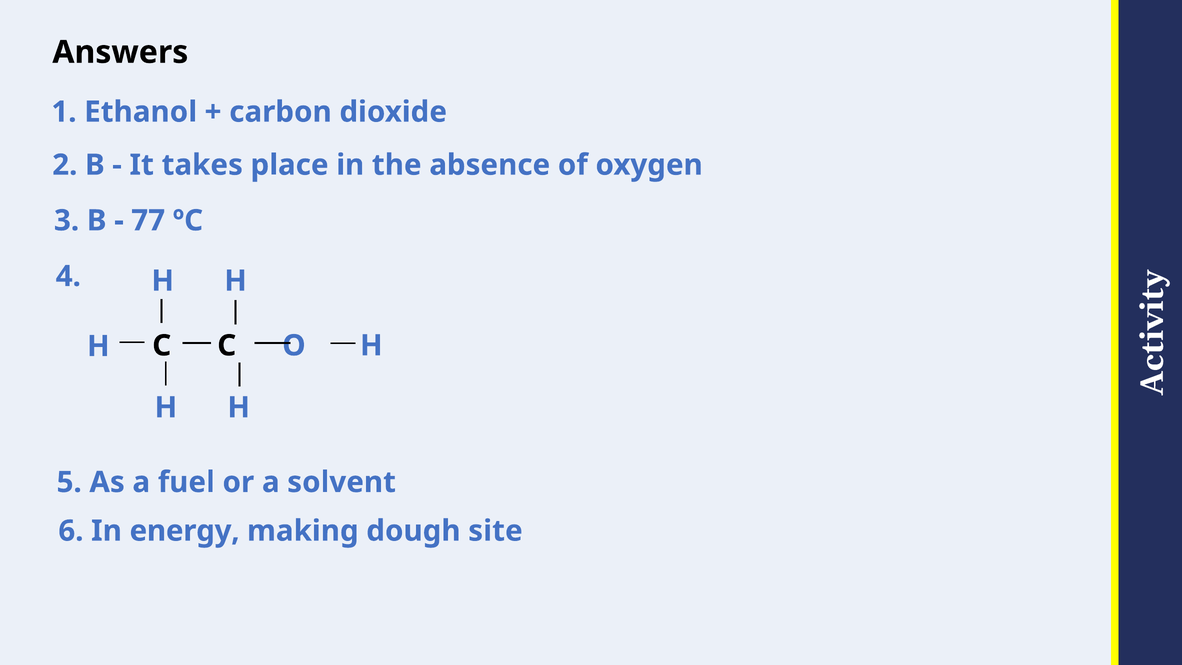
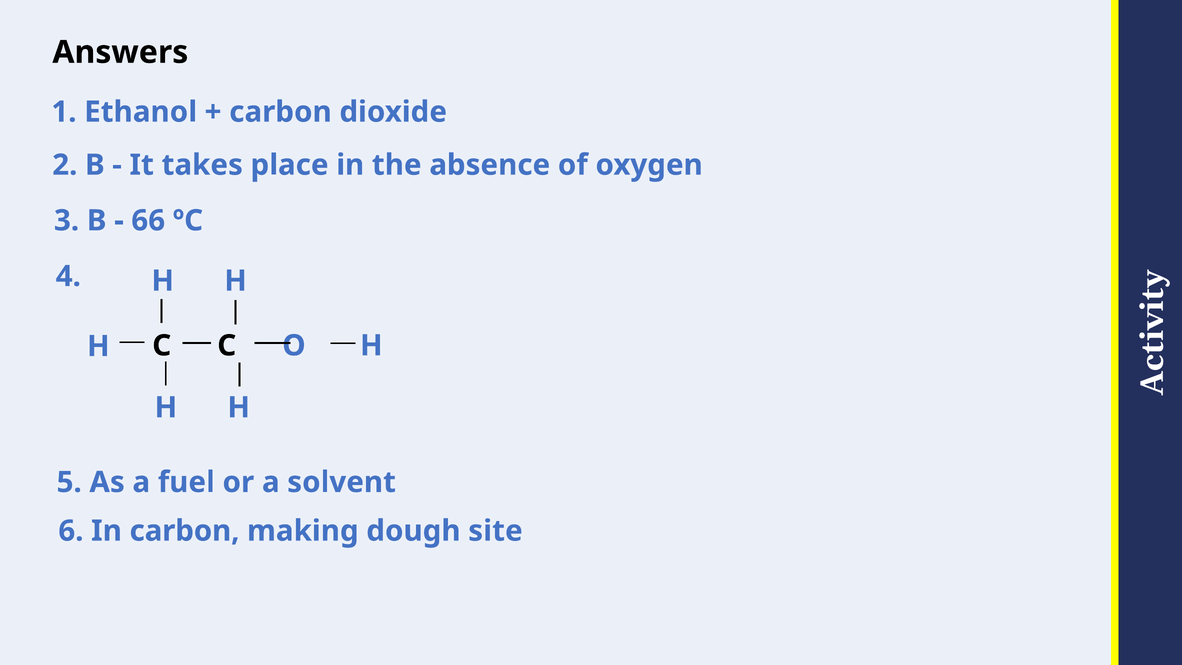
77: 77 -> 66
In energy: energy -> carbon
